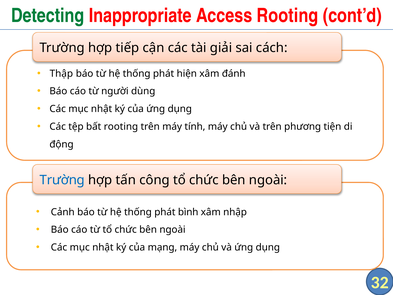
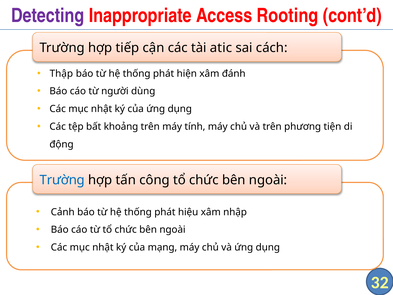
Detecting colour: green -> purple
giải: giải -> atic
bất rooting: rooting -> khoảng
bình: bình -> hiệu
